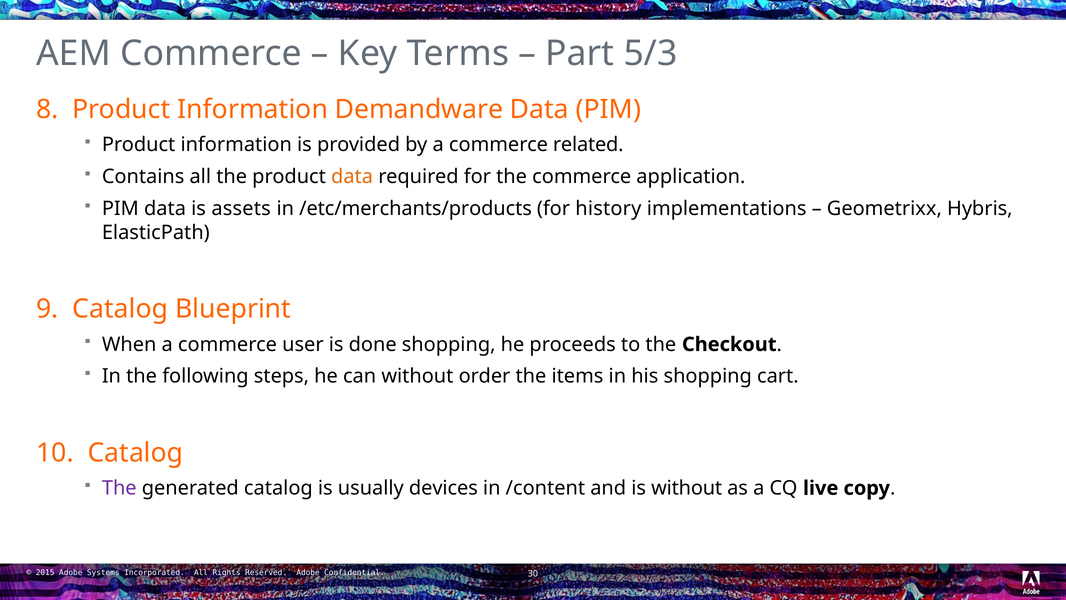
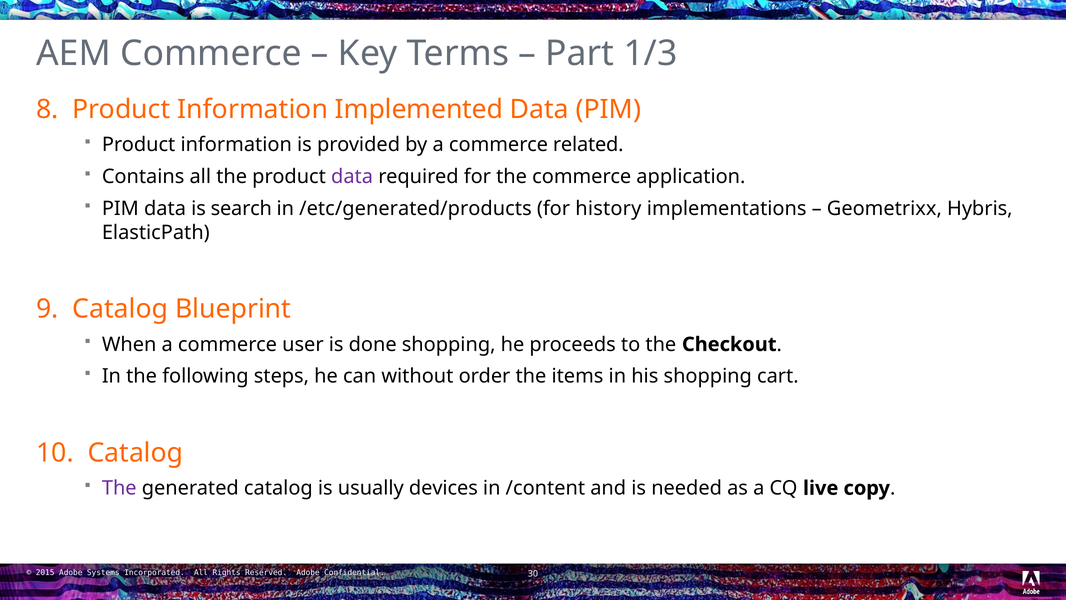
5/3: 5/3 -> 1/3
Demandware: Demandware -> Implemented
data at (352, 177) colour: orange -> purple
assets: assets -> search
/etc/merchants/products: /etc/merchants/products -> /etc/generated/products
is without: without -> needed
